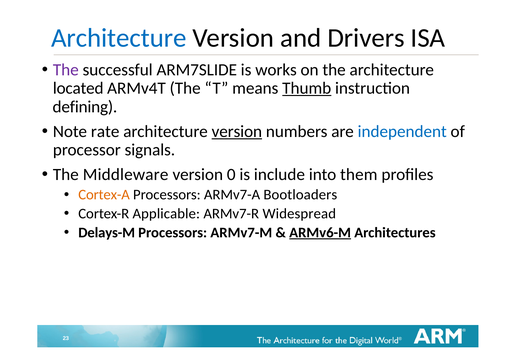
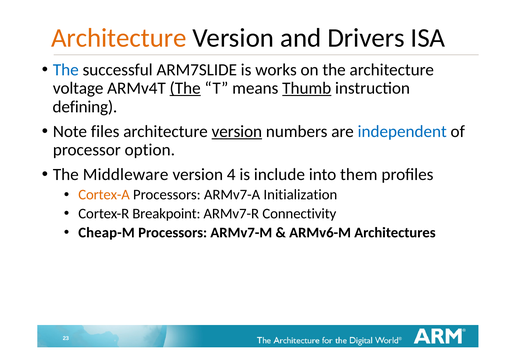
Architecture at (119, 38) colour: blue -> orange
The at (66, 70) colour: purple -> blue
located: located -> voltage
The at (185, 88) underline: none -> present
rate: rate -> files
signals: signals -> option
0: 0 -> 4
Bootloaders: Bootloaders -> Initialization
Applicable: Applicable -> Breakpoint
Widespread: Widespread -> Connectivity
Delays-M: Delays-M -> Cheap-M
ARMv6-M underline: present -> none
